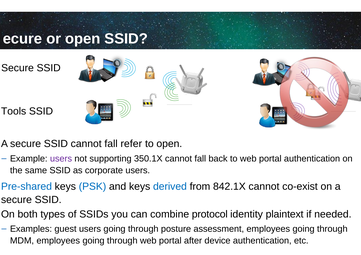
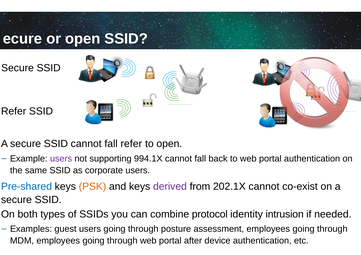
Tools at (14, 111): Tools -> Refer
350.1X: 350.1X -> 994.1X
PSK colour: blue -> orange
derived colour: blue -> purple
842.1X: 842.1X -> 202.1X
plaintext: plaintext -> intrusion
